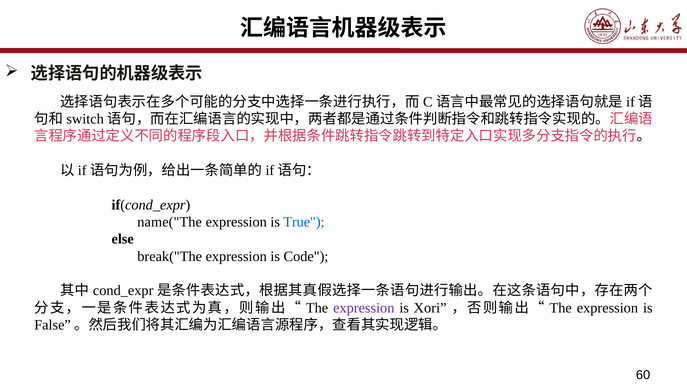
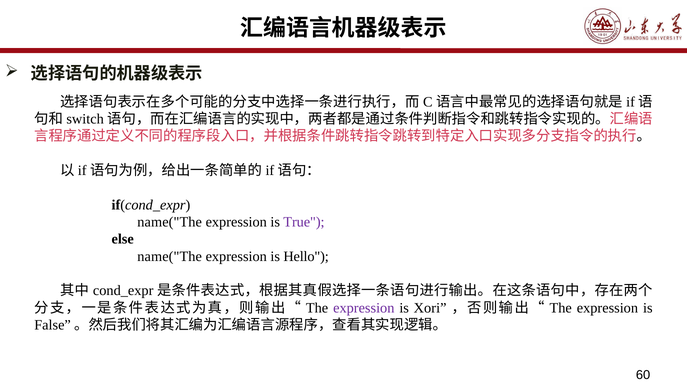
True colour: blue -> purple
break("The at (170, 257): break("The -> name("The
Code: Code -> Hello
